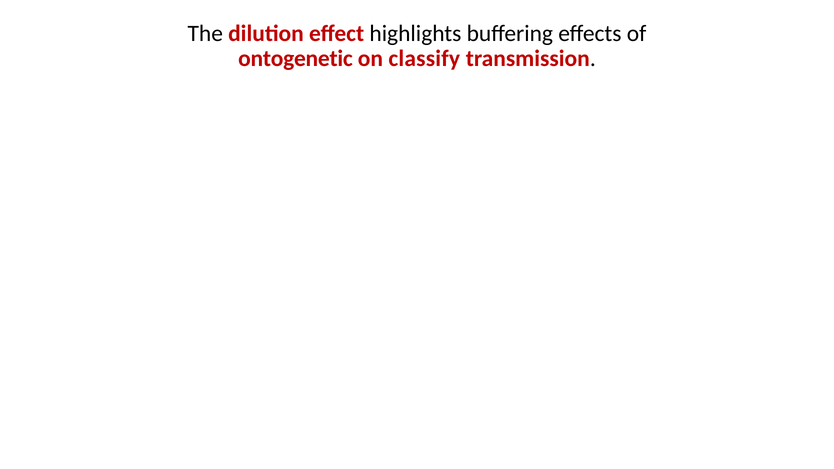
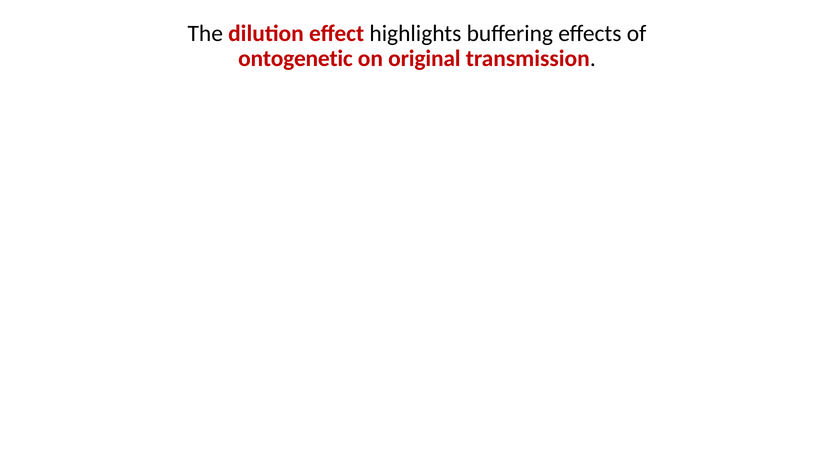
classify: classify -> original
